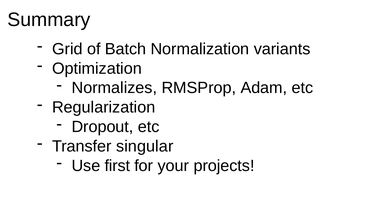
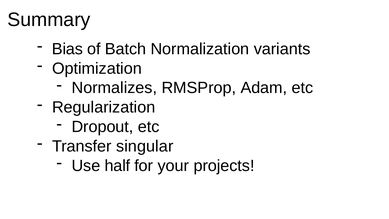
Grid: Grid -> Bias
first: first -> half
